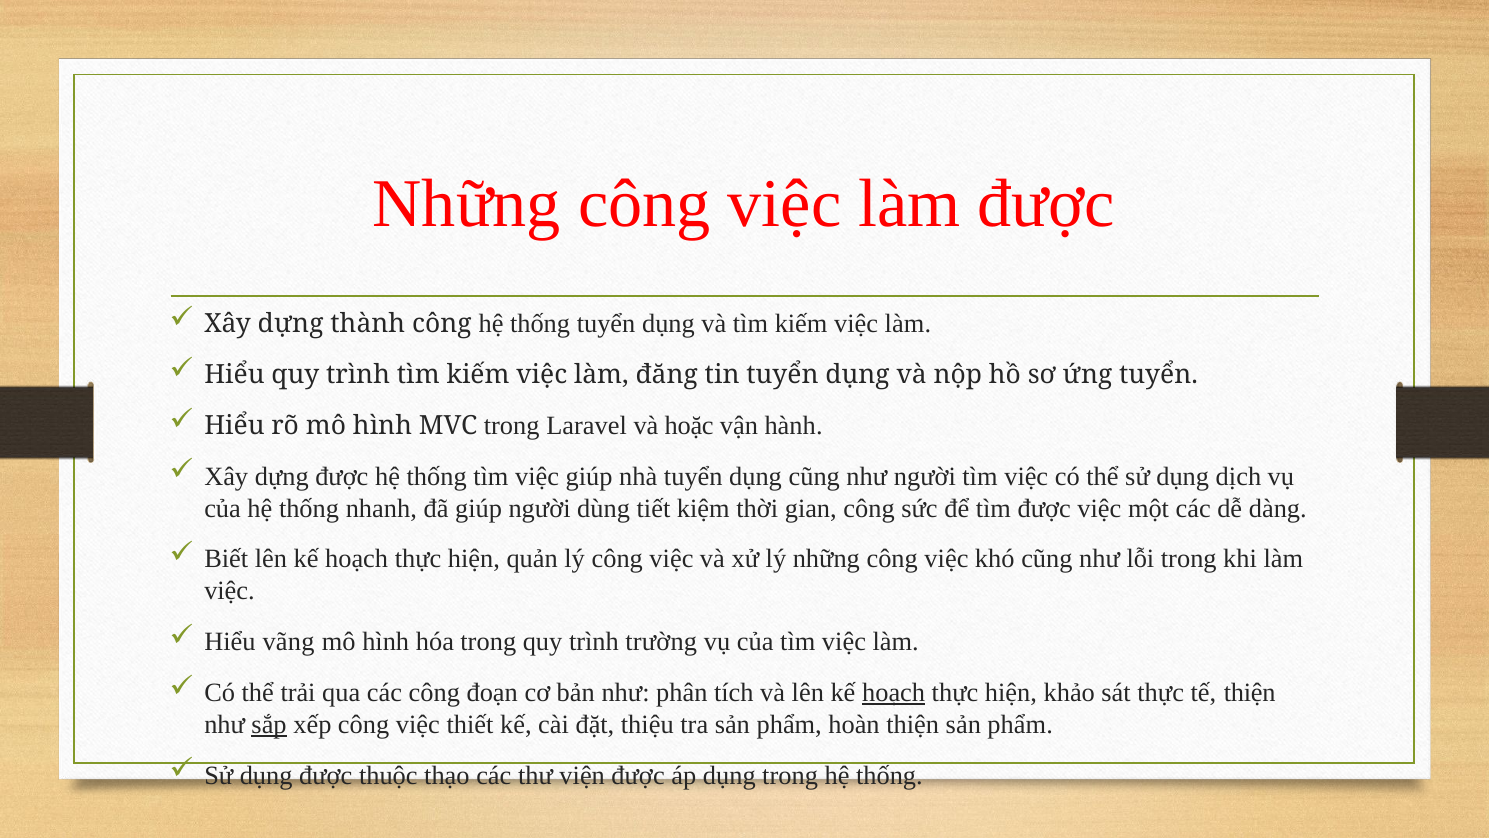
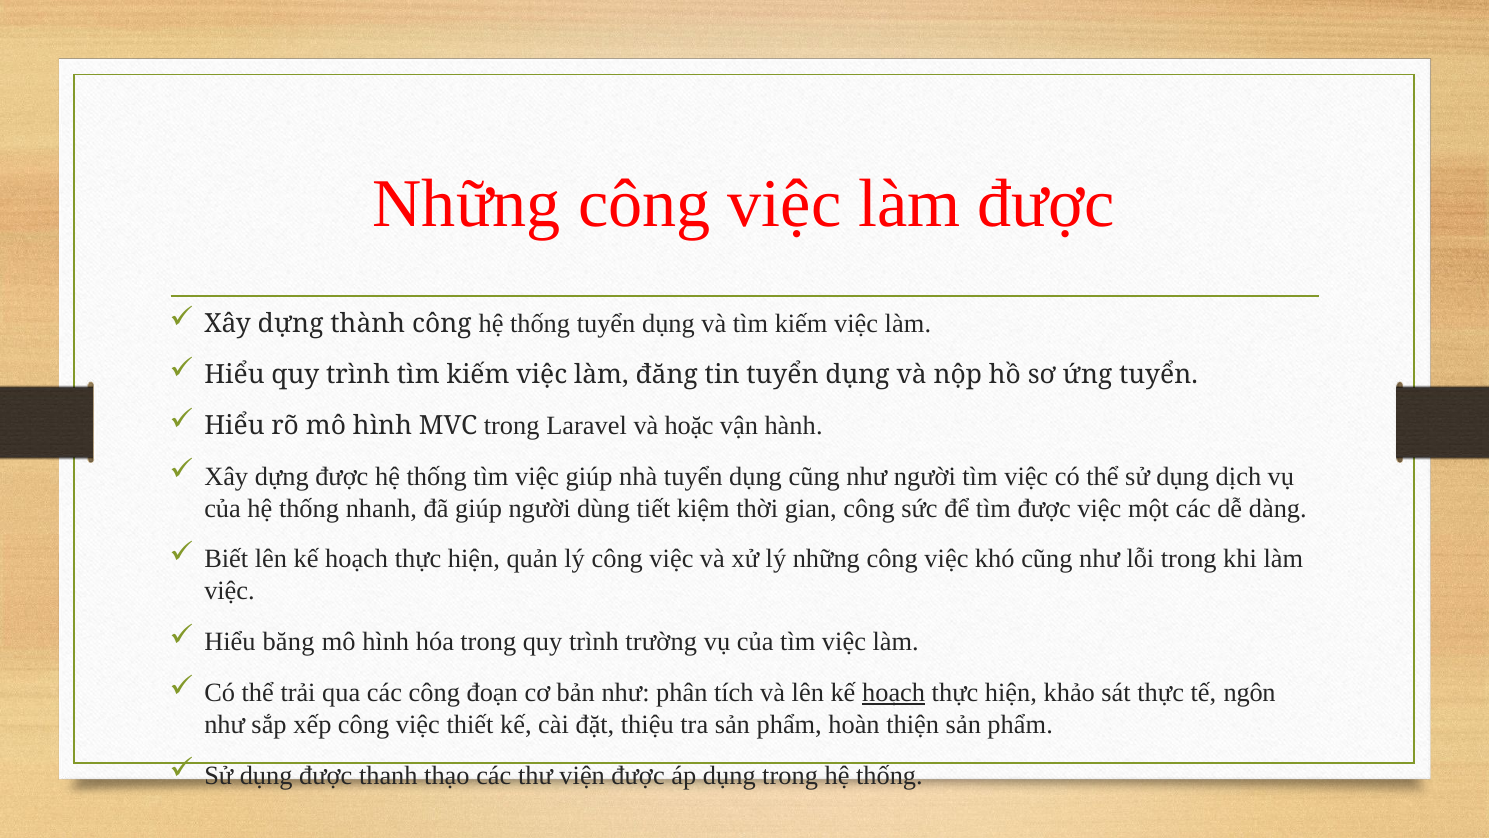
vãng: vãng -> băng
tế thiện: thiện -> ngôn
sắp underline: present -> none
thuộc: thuộc -> thanh
